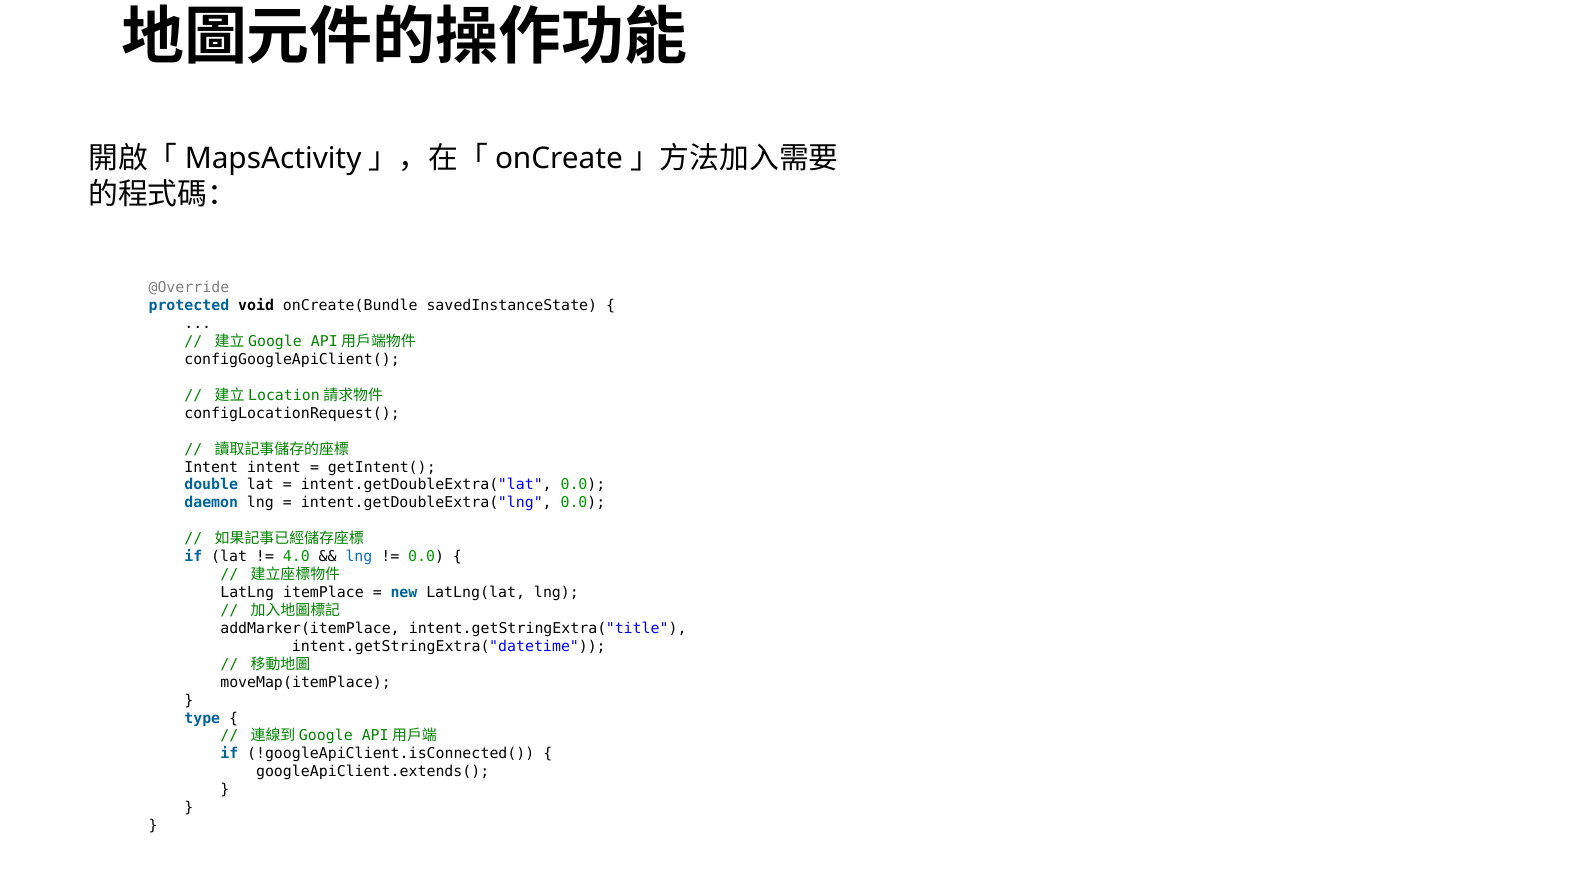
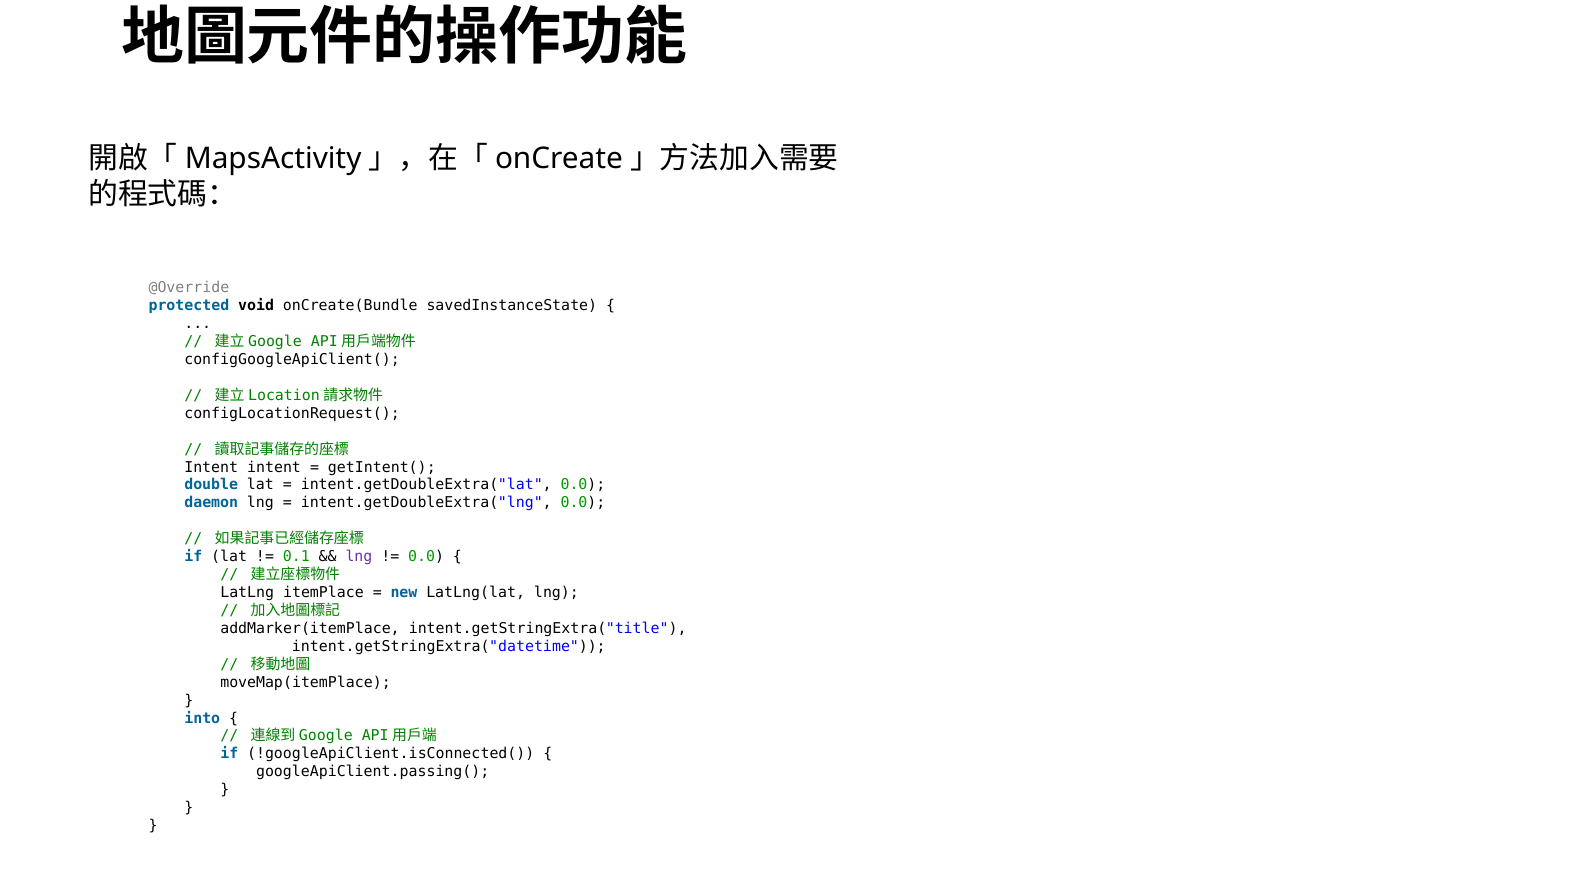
4.0: 4.0 -> 0.1
lng at (359, 557) colour: blue -> purple
type: type -> into
googleApiClient.extends(: googleApiClient.extends( -> googleApiClient.passing(
